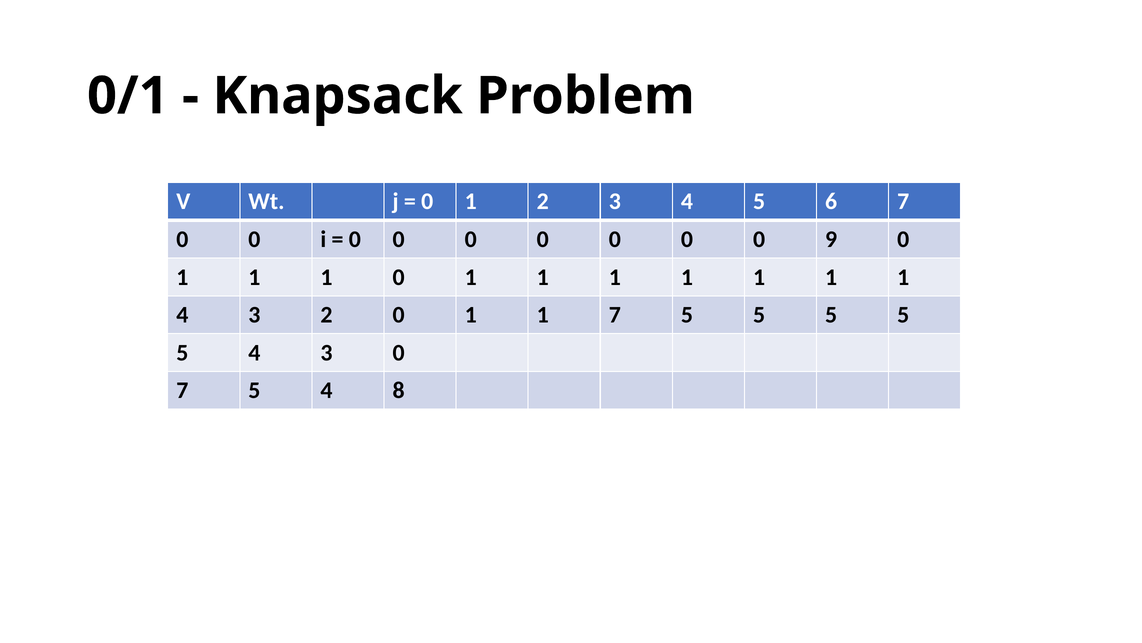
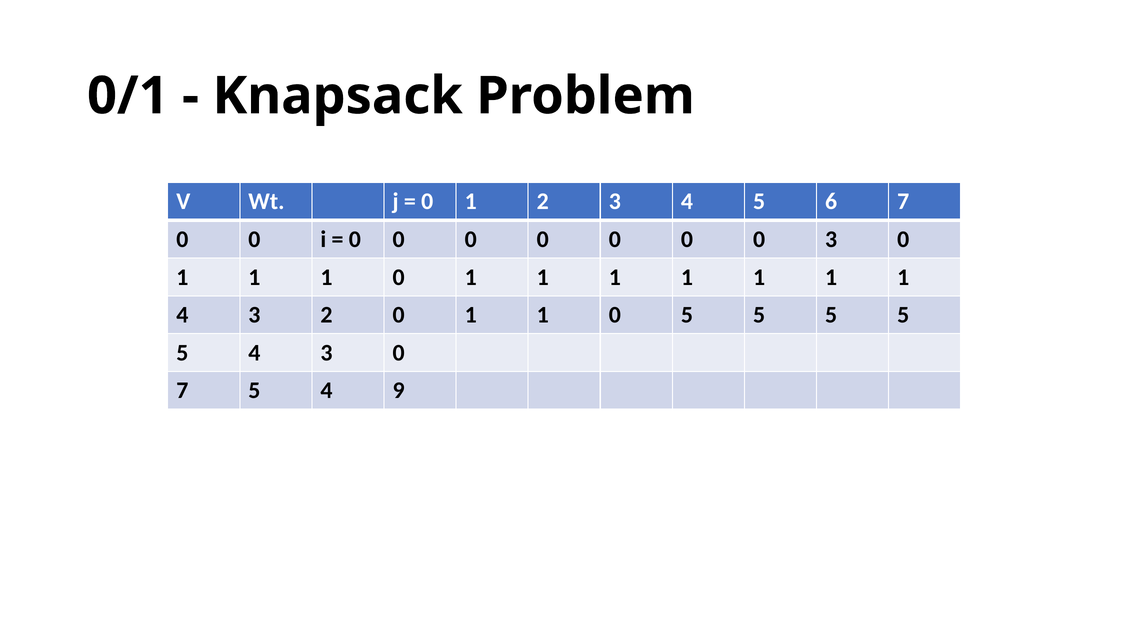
0 9: 9 -> 3
0 1 1 7: 7 -> 0
8: 8 -> 9
